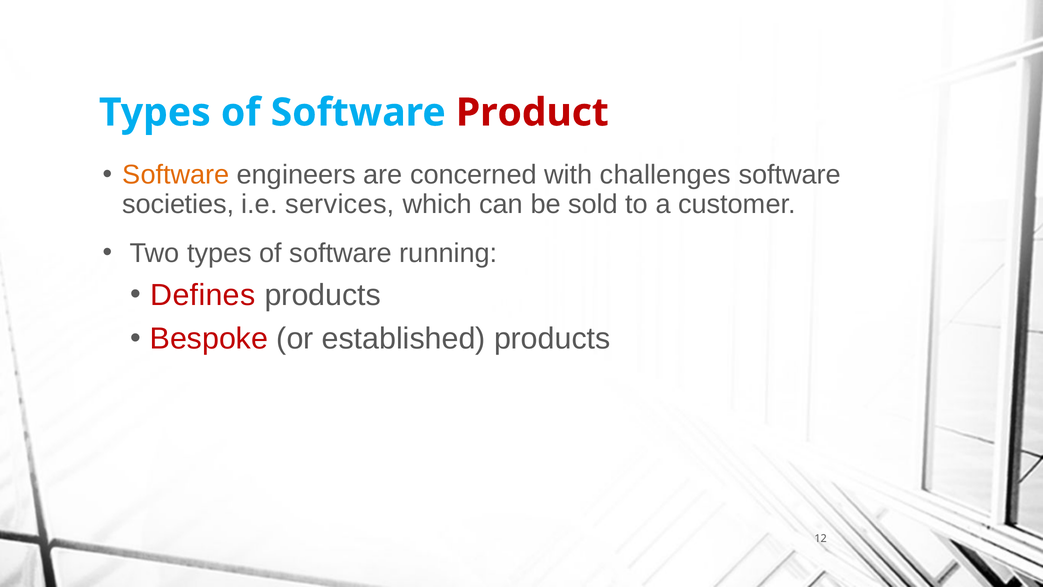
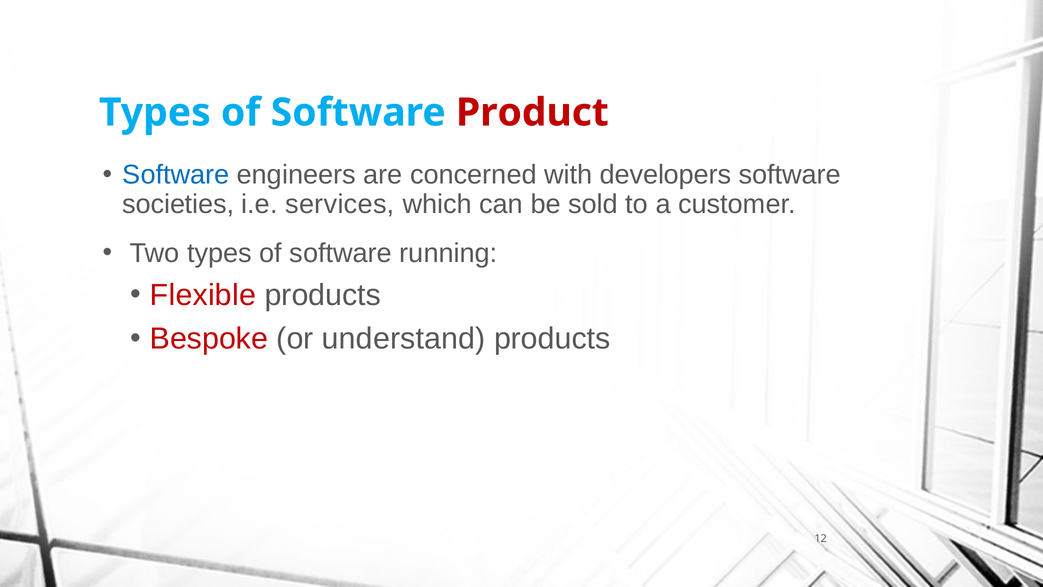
Software at (176, 175) colour: orange -> blue
challenges: challenges -> developers
Defines: Defines -> Flexible
established: established -> understand
